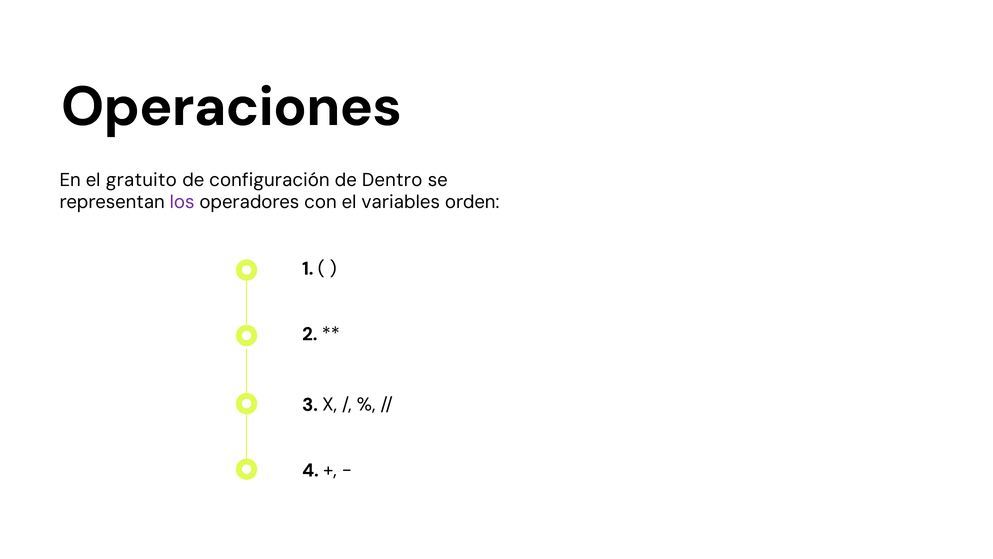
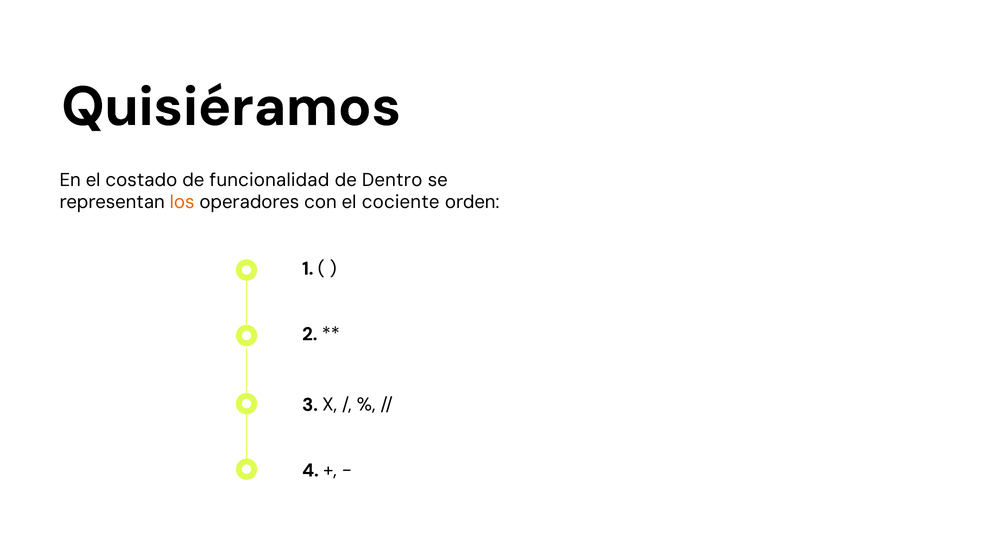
Operaciones: Operaciones -> Quisiéramos
gratuito: gratuito -> costado
configuración: configuración -> funcionalidad
los colour: purple -> orange
variables: variables -> cociente
